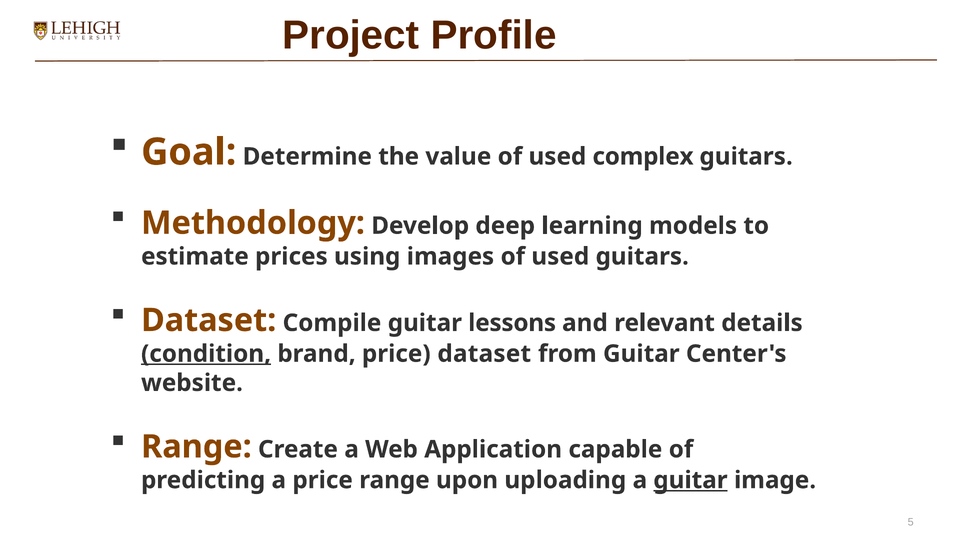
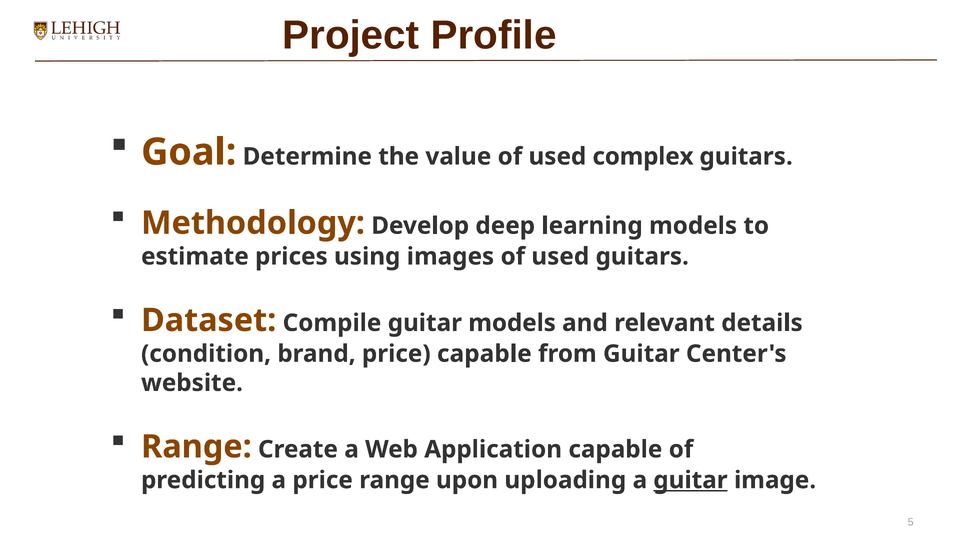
guitar lessons: lessons -> models
condition underline: present -> none
price dataset: dataset -> capable
